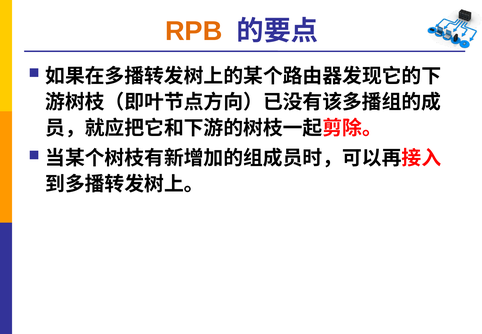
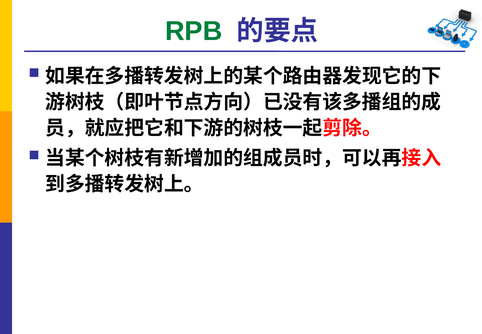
RPB colour: orange -> green
